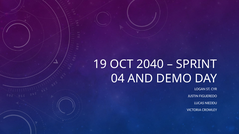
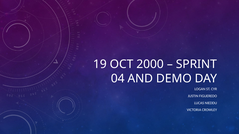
2040: 2040 -> 2000
